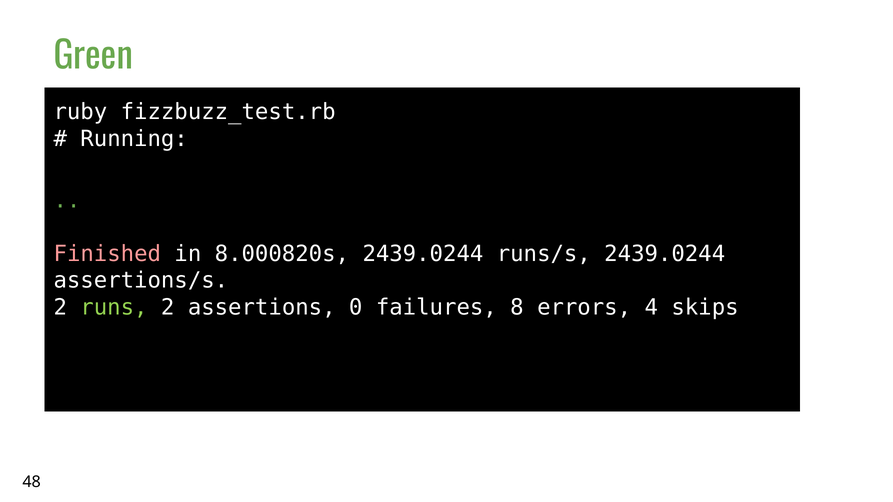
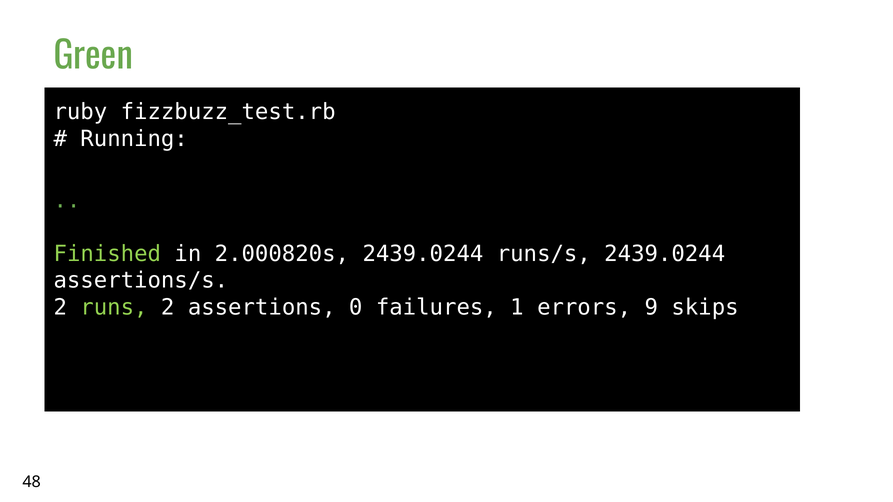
Finished colour: pink -> light green
8.000820s: 8.000820s -> 2.000820s
8: 8 -> 1
4: 4 -> 9
